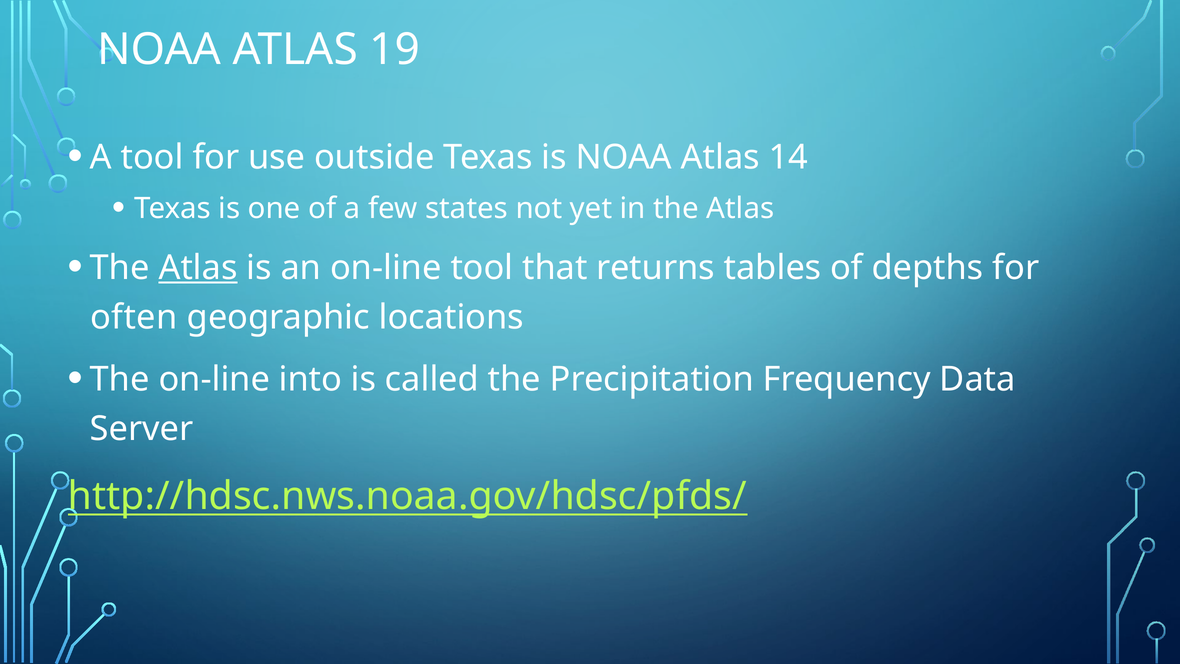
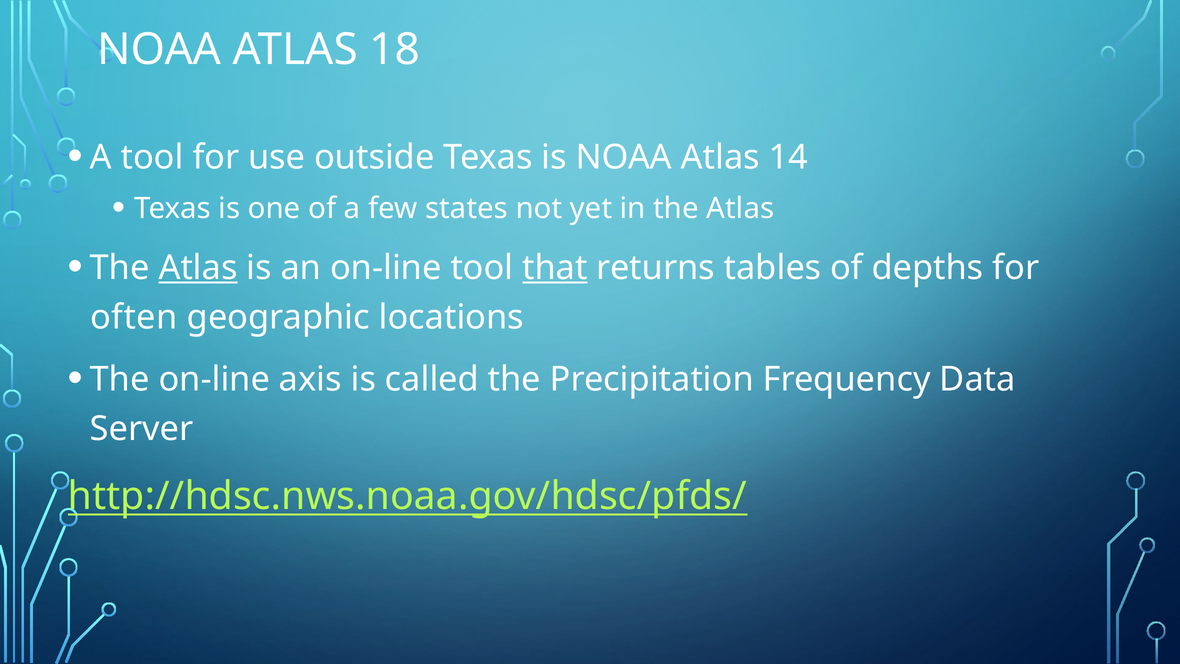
19: 19 -> 18
that underline: none -> present
into: into -> axis
